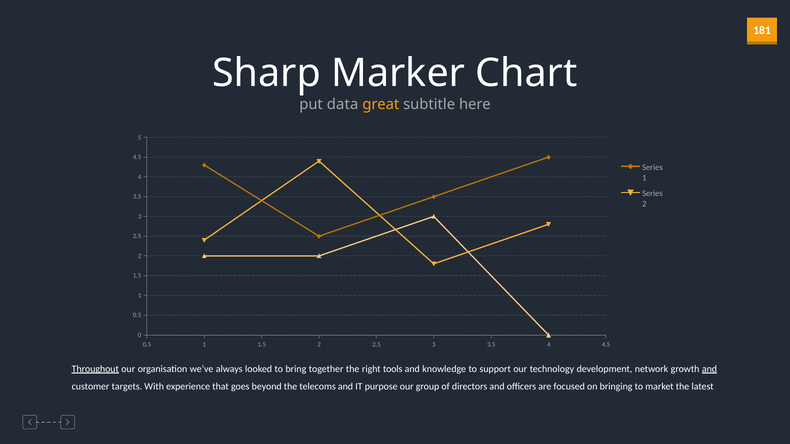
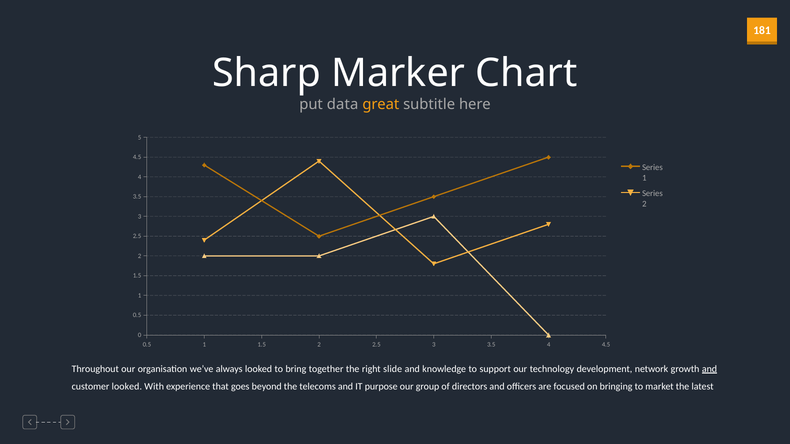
Throughout underline: present -> none
tools: tools -> slide
customer targets: targets -> looked
